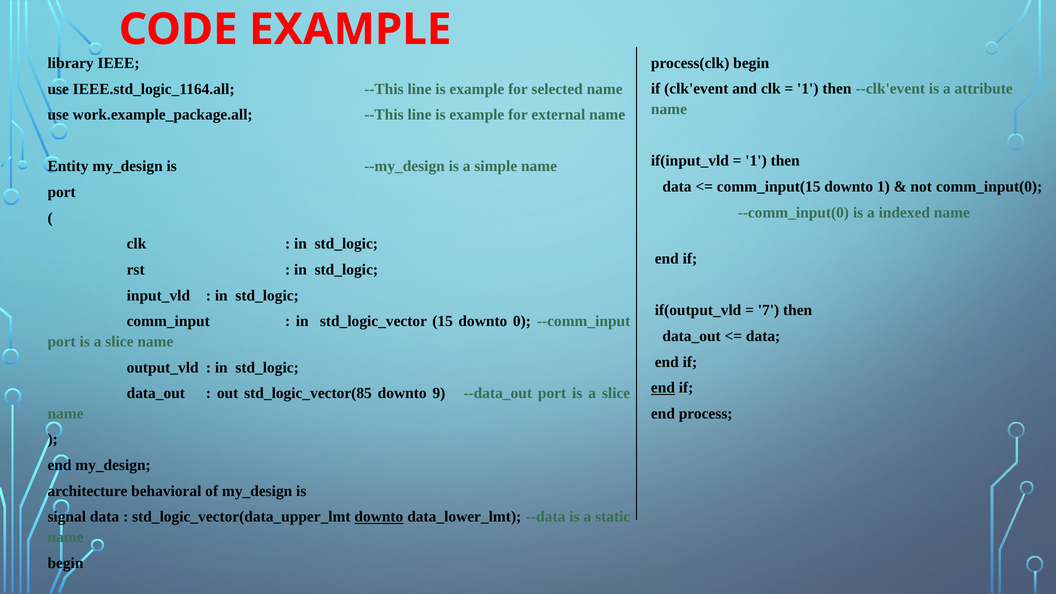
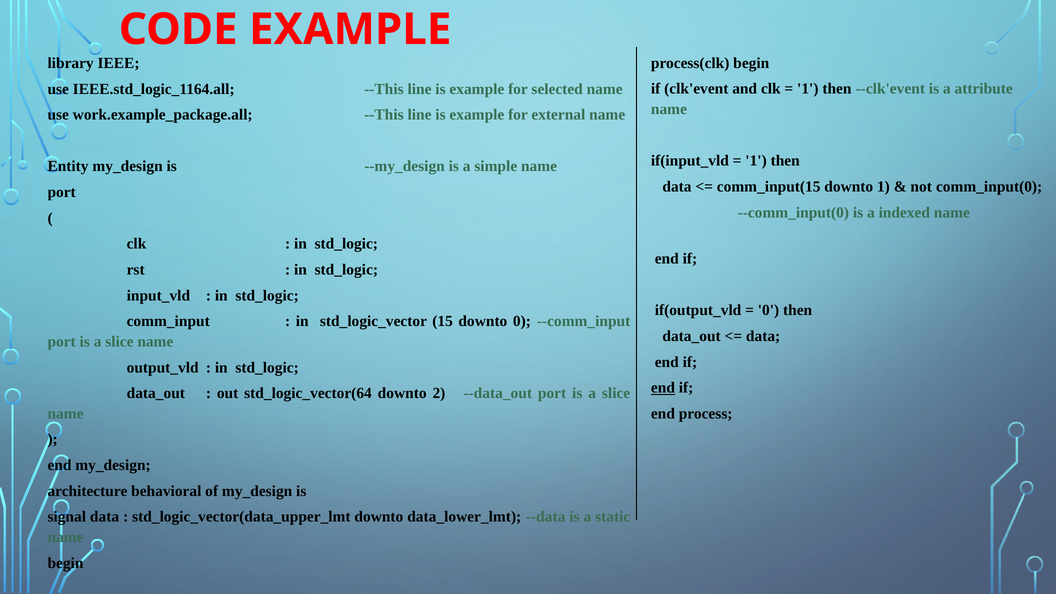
7 at (768, 310): 7 -> 0
std_logic_vector(85: std_logic_vector(85 -> std_logic_vector(64
9: 9 -> 2
downto at (379, 517) underline: present -> none
